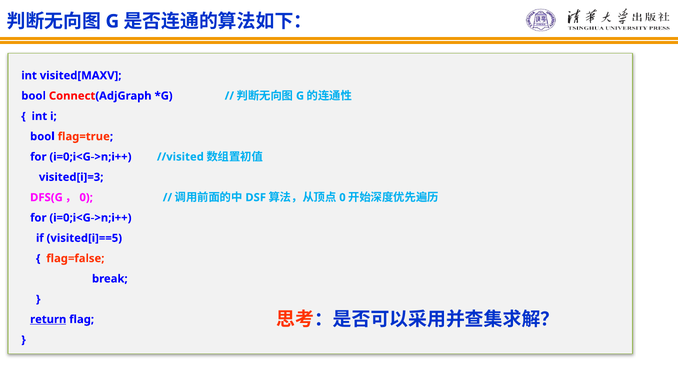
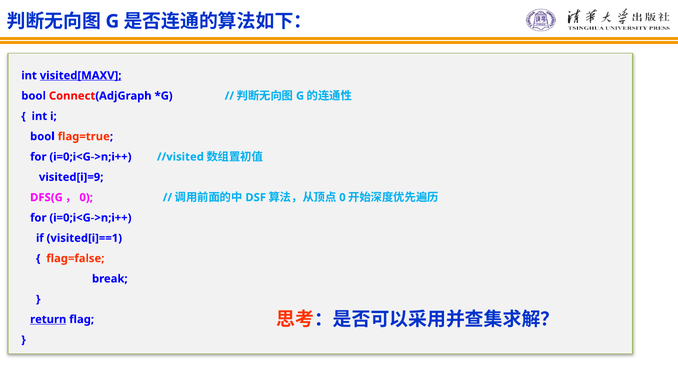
visited[MAXV underline: none -> present
visited[i]=3: visited[i]=3 -> visited[i]=9
visited[i]==5: visited[i]==5 -> visited[i]==1
